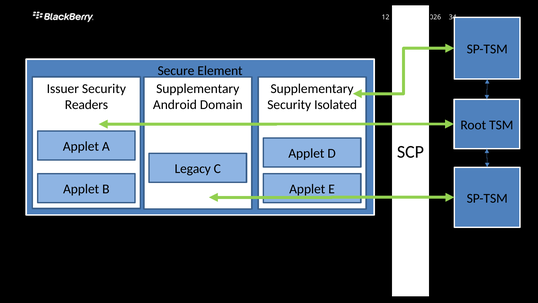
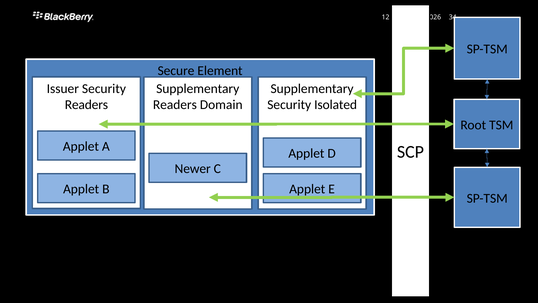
Android at (175, 105): Android -> Readers
Legacy: Legacy -> Newer
